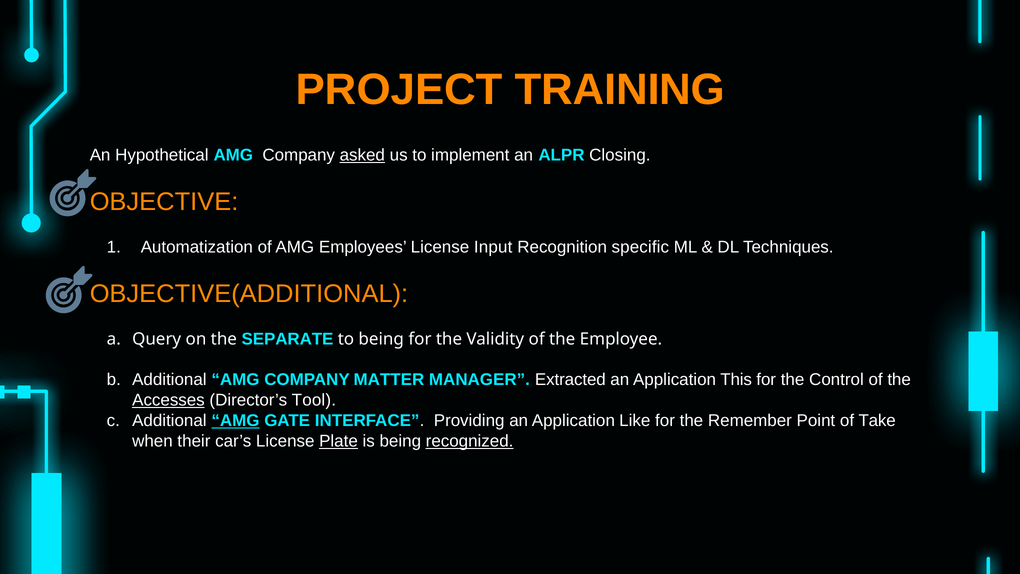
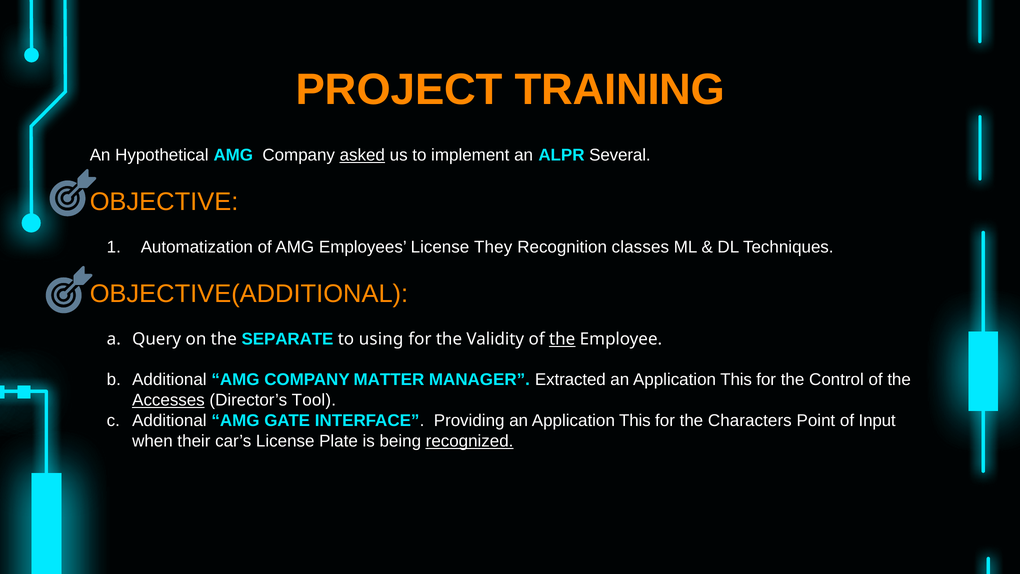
Closing: Closing -> Several
Input: Input -> They
specific: specific -> classes
to being: being -> using
the at (562, 339) underline: none -> present
AMG at (235, 421) underline: present -> none
Providing an Application Like: Like -> This
Remember: Remember -> Characters
Take: Take -> Input
Plate underline: present -> none
